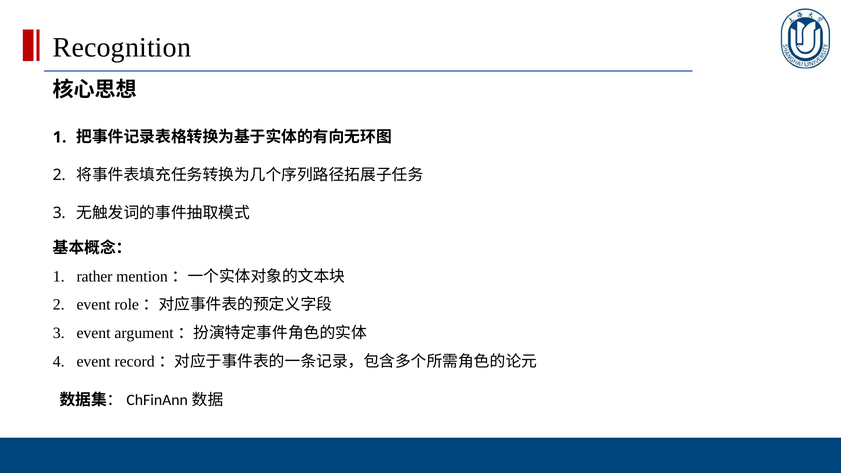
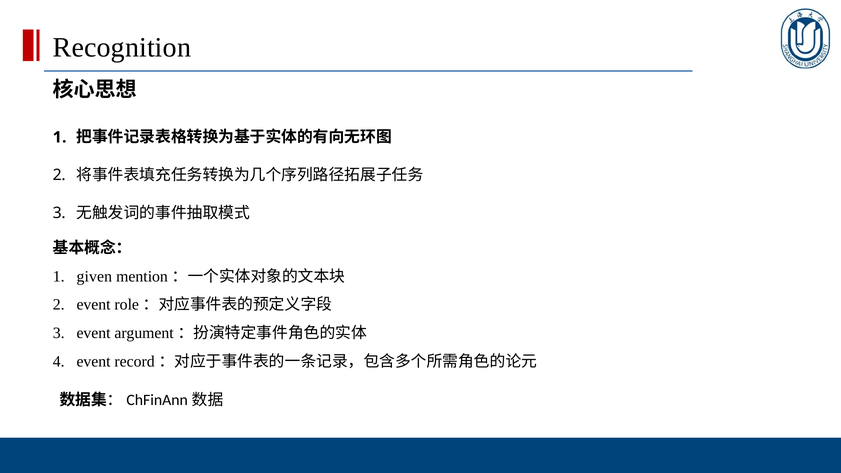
rather: rather -> given
